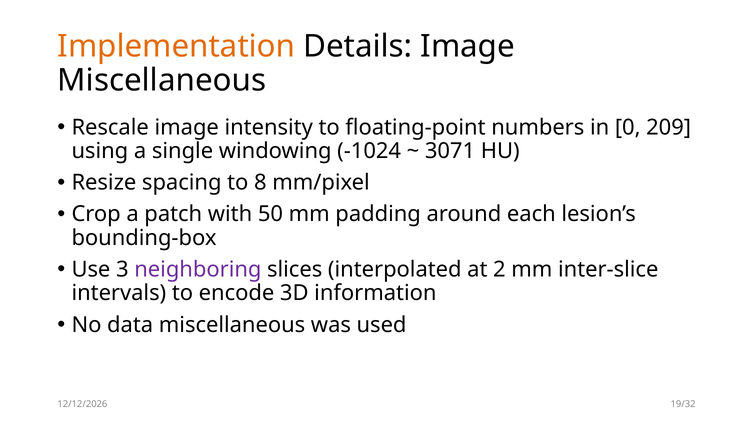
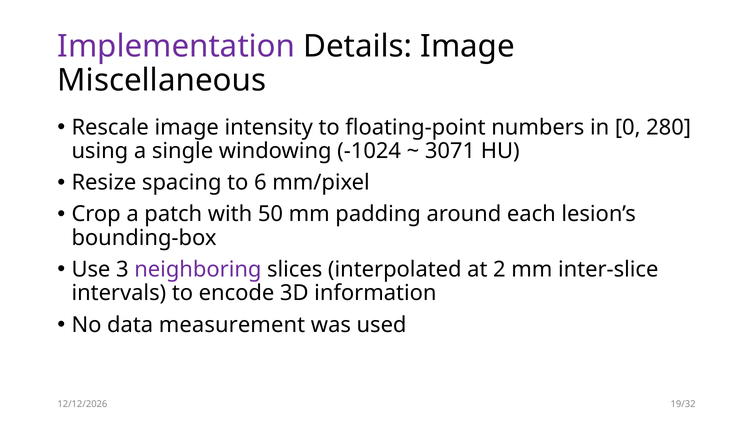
Implementation colour: orange -> purple
209: 209 -> 280
8: 8 -> 6
data miscellaneous: miscellaneous -> measurement
